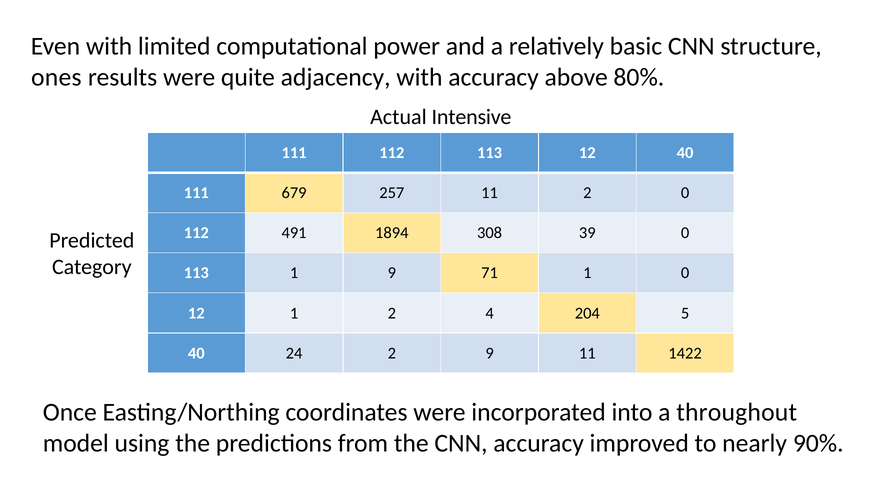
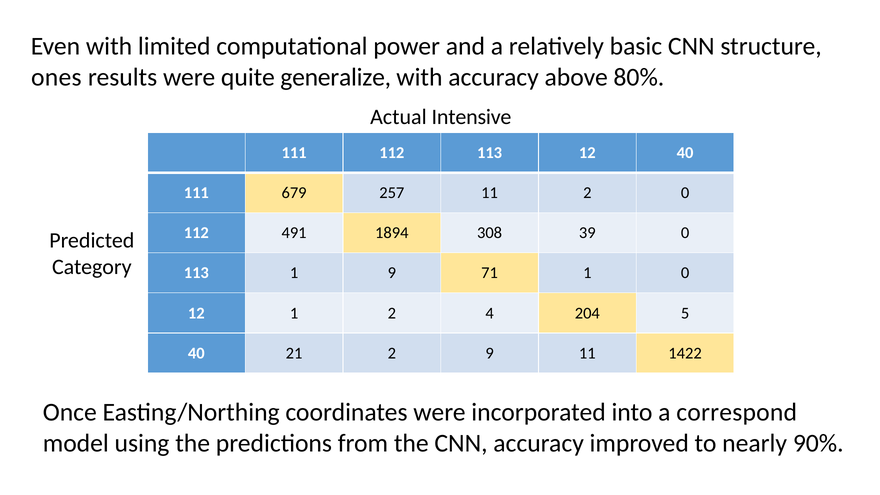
adjacency: adjacency -> generalize
24: 24 -> 21
throughout: throughout -> correspond
